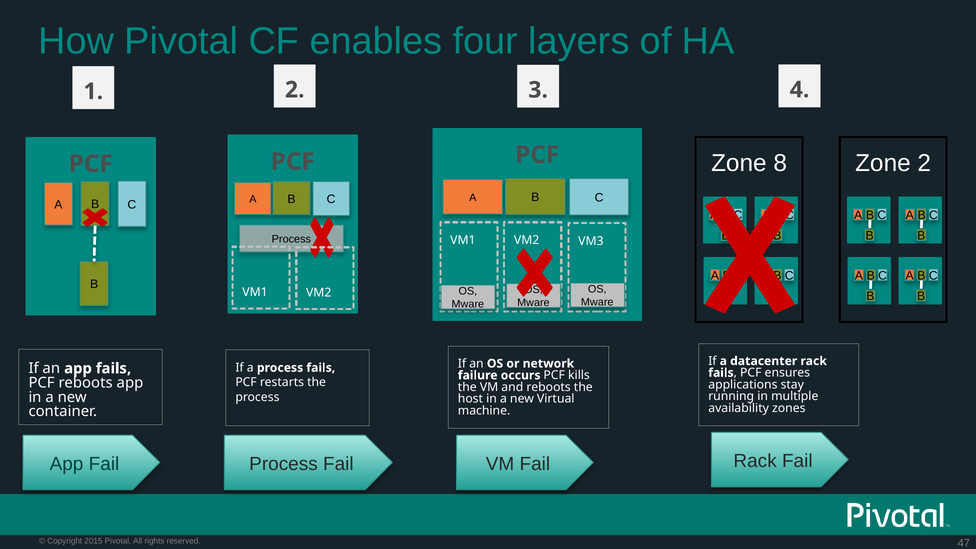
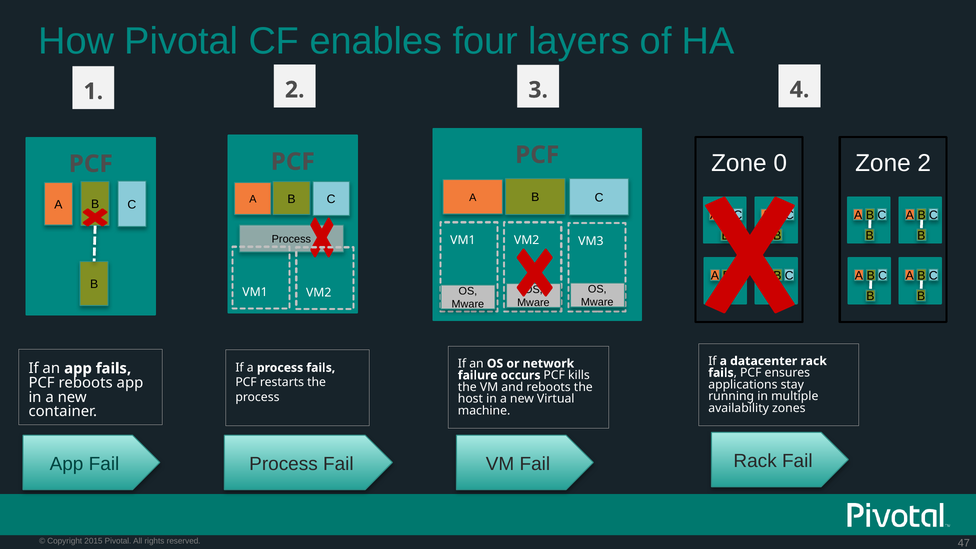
8: 8 -> 0
